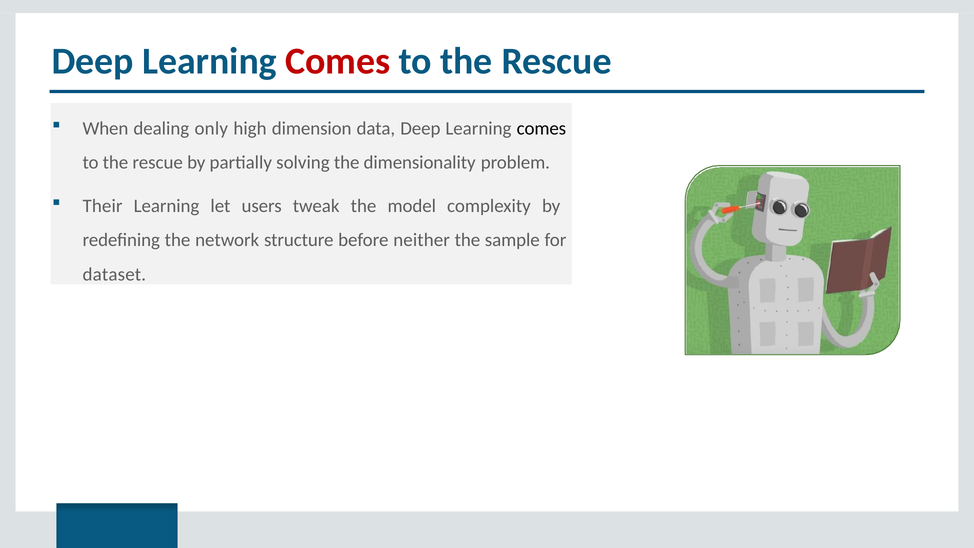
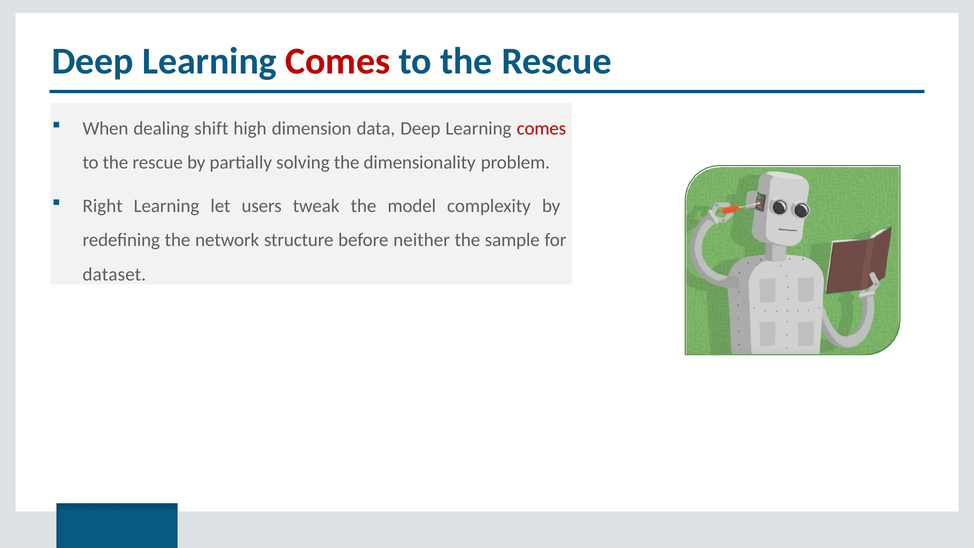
only: only -> shift
comes at (541, 128) colour: black -> red
Their: Their -> Right
